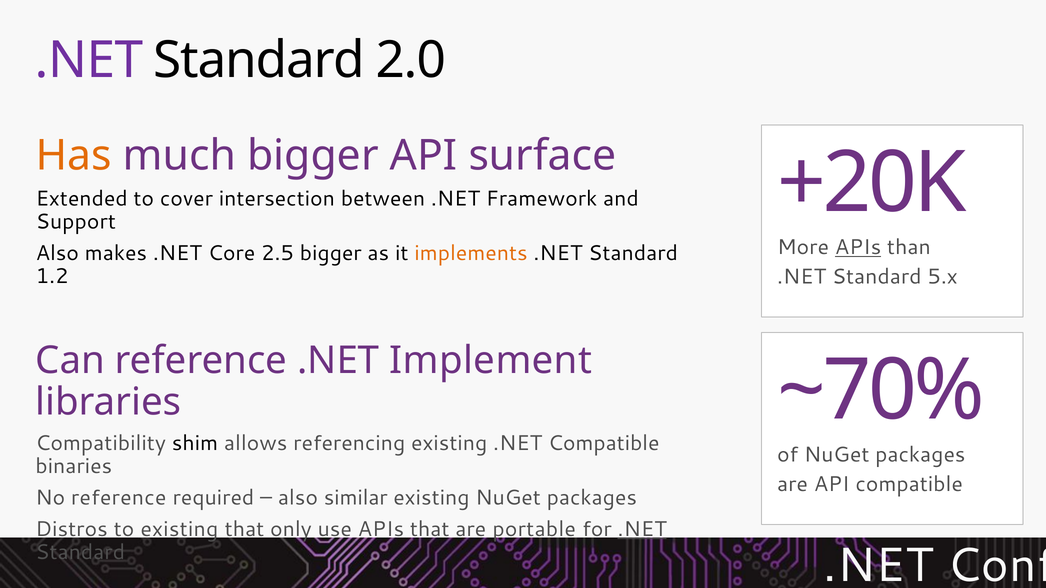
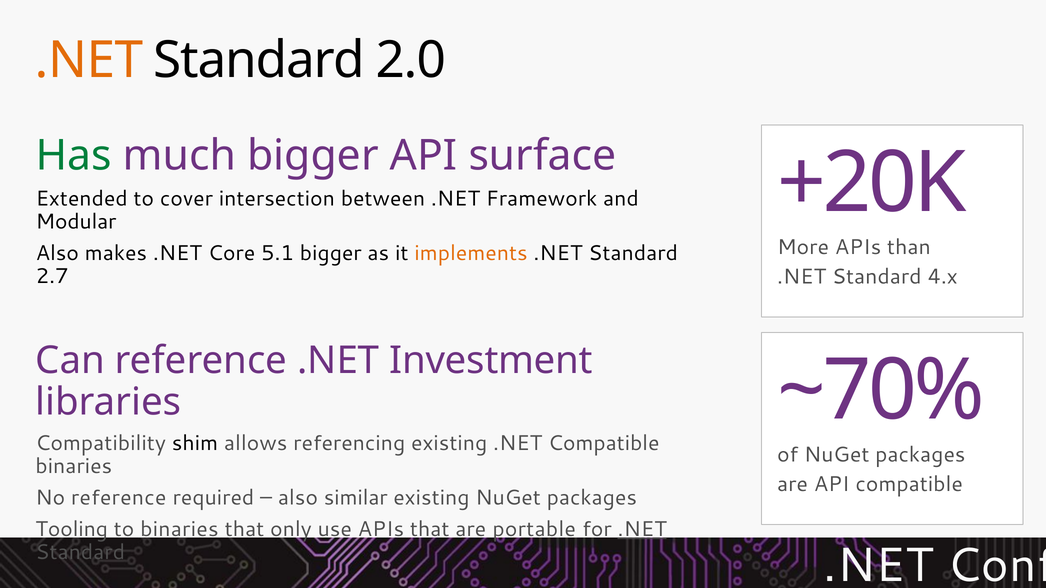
.NET at (89, 60) colour: purple -> orange
Has colour: orange -> green
Support: Support -> Modular
APIs at (858, 248) underline: present -> none
2.5: 2.5 -> 5.1
1.2: 1.2 -> 2.7
5.x: 5.x -> 4.x
Implement: Implement -> Investment
Distros: Distros -> Tooling
to existing: existing -> binaries
